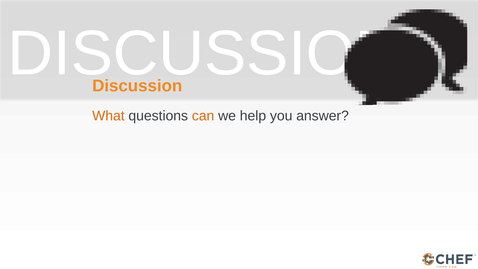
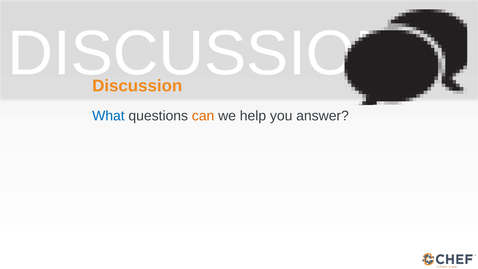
What colour: orange -> blue
